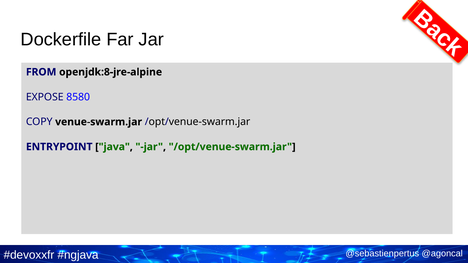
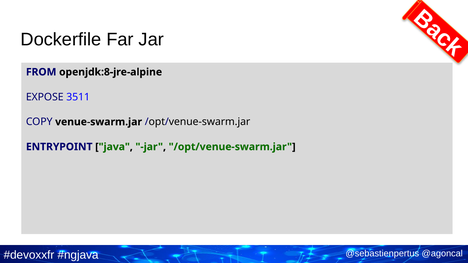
8580: 8580 -> 3511
